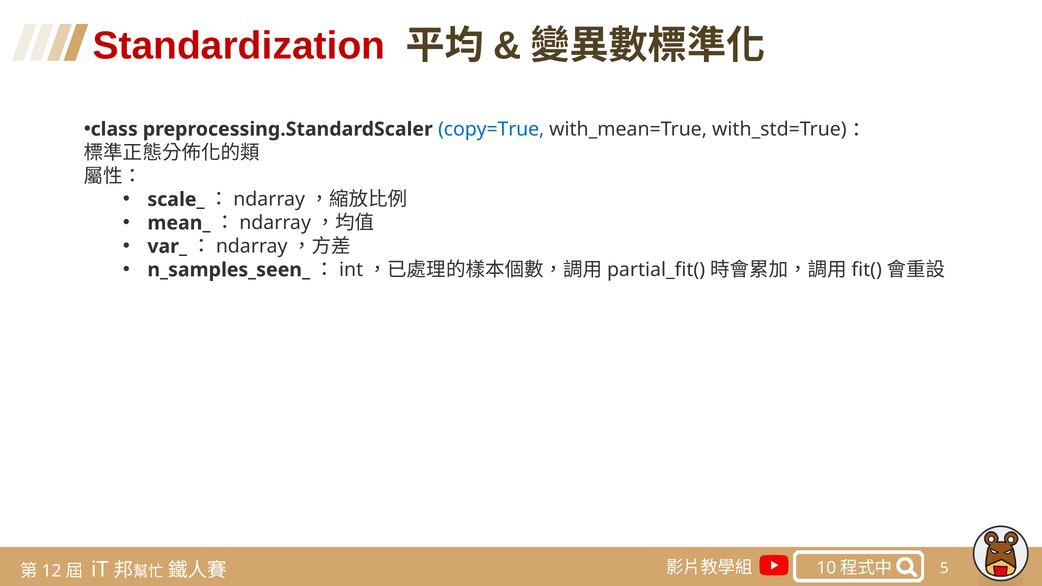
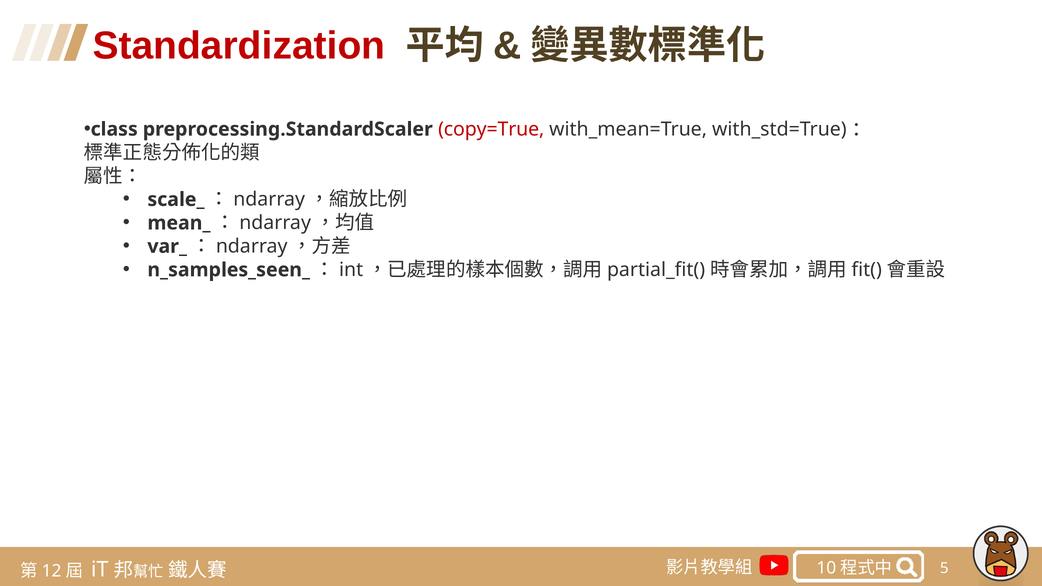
copy=True colour: blue -> red
